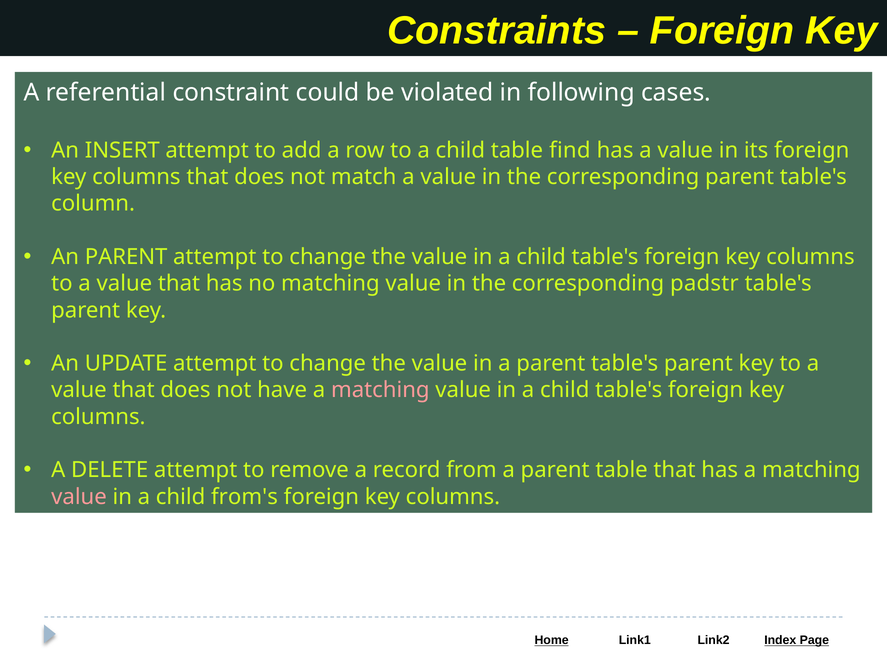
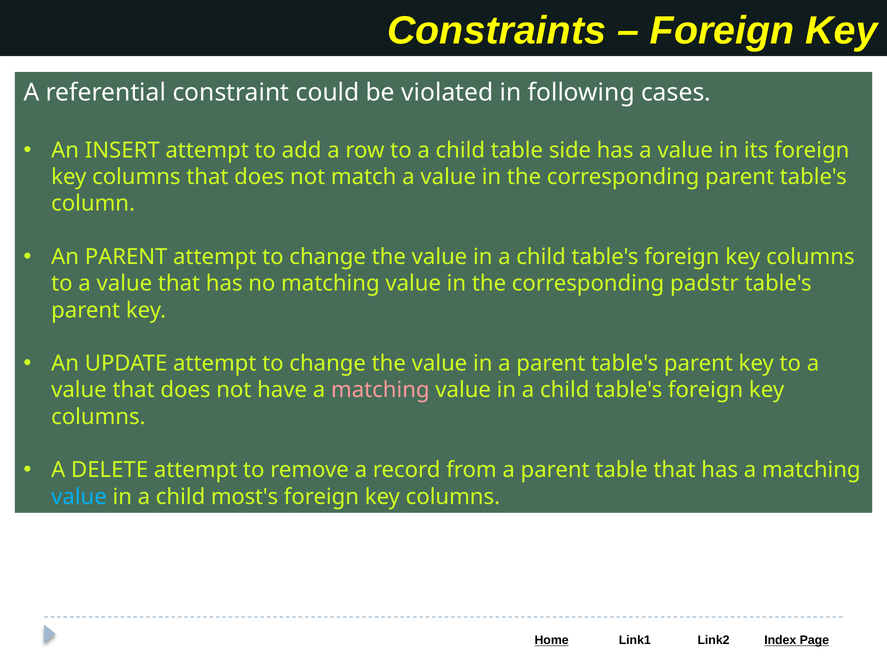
find: find -> side
value at (79, 496) colour: pink -> light blue
from's: from's -> most's
